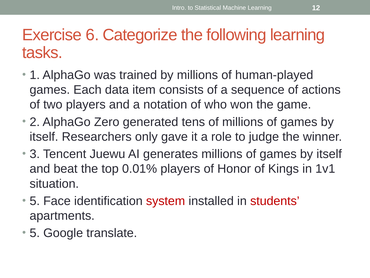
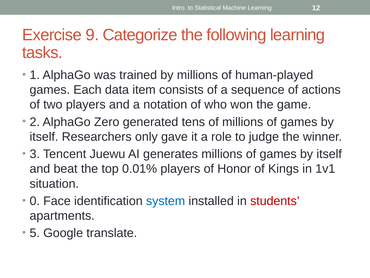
6: 6 -> 9
5 at (35, 201): 5 -> 0
system colour: red -> blue
